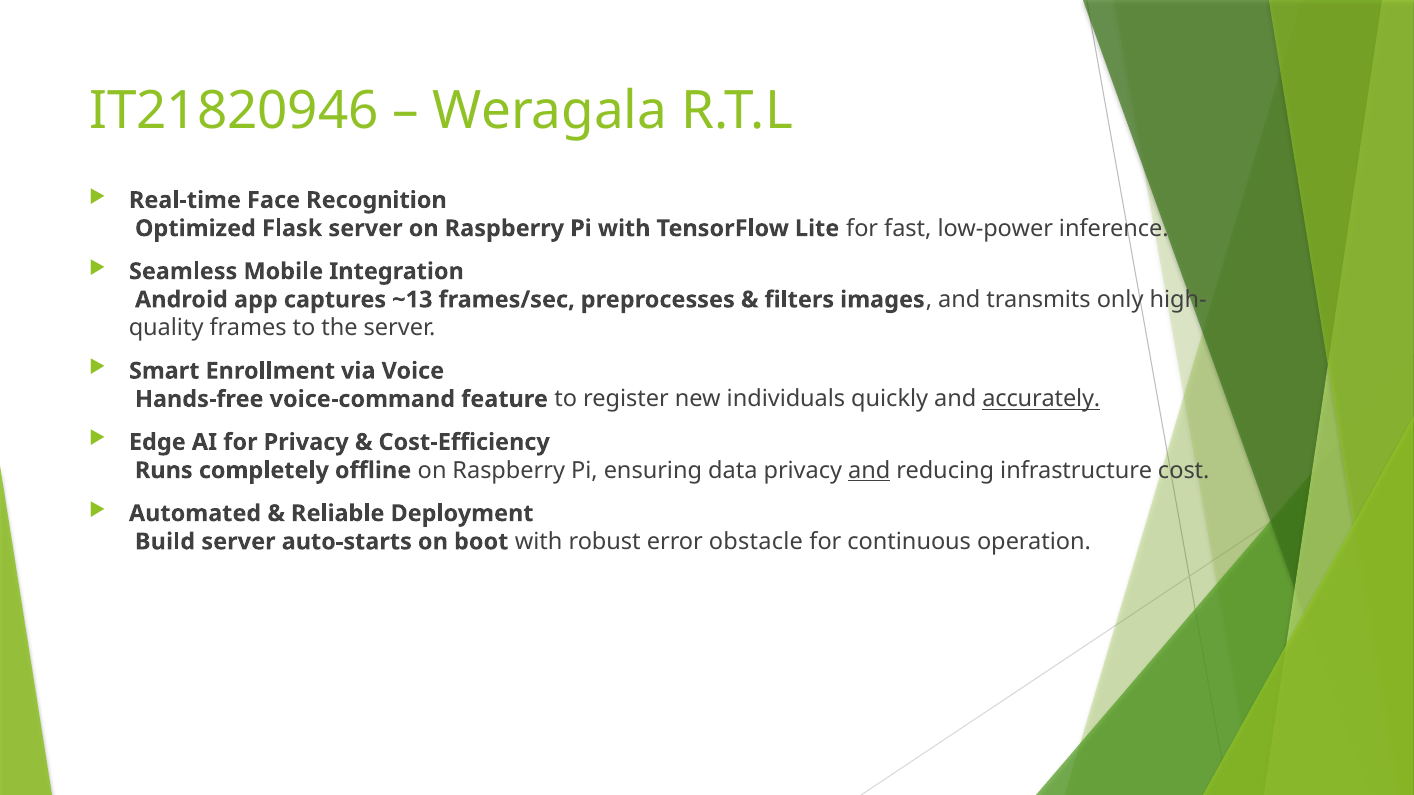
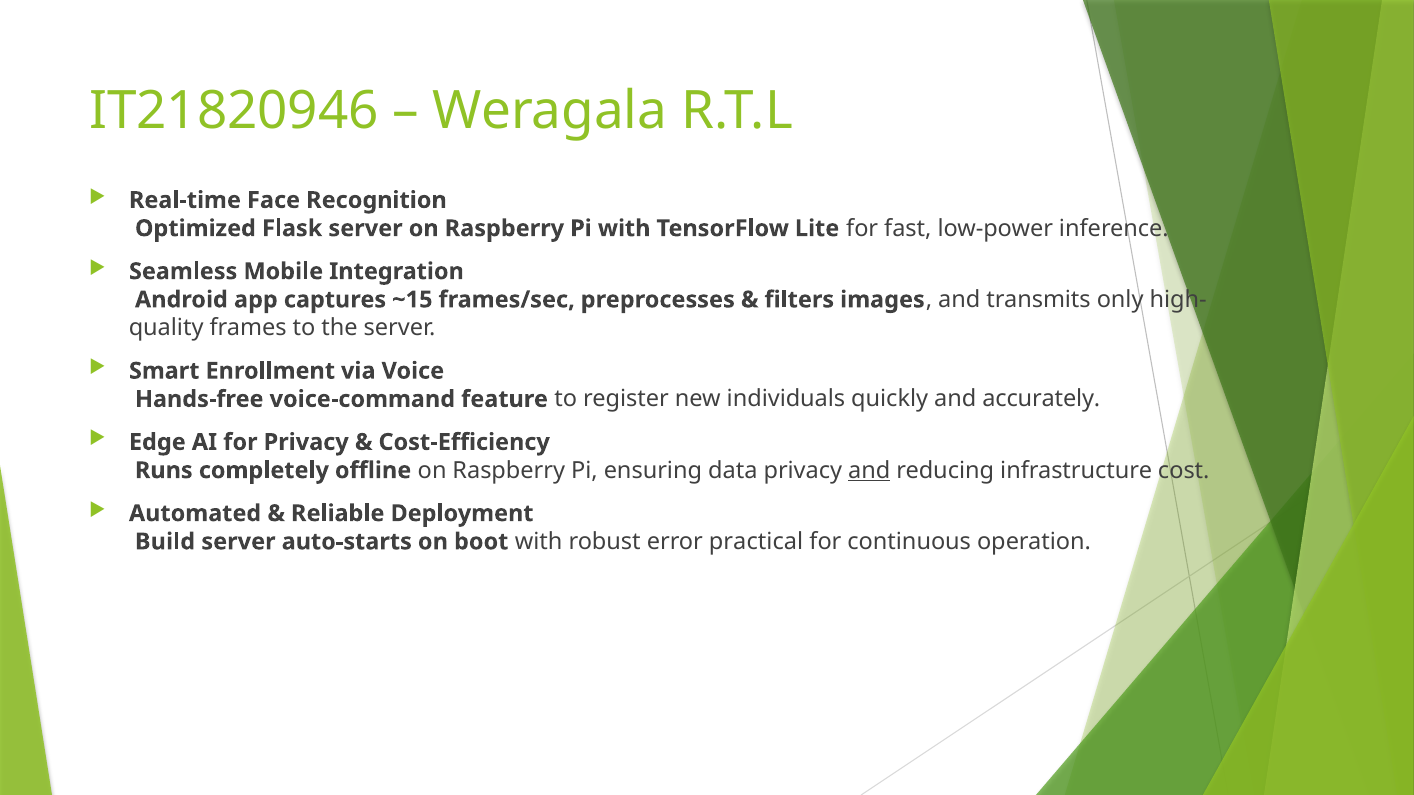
~13: ~13 -> ~15
accurately underline: present -> none
obstacle: obstacle -> practical
